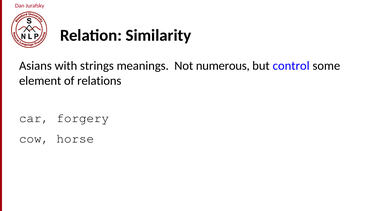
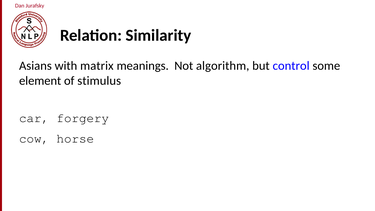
strings: strings -> matrix
numerous: numerous -> algorithm
relations: relations -> stimulus
